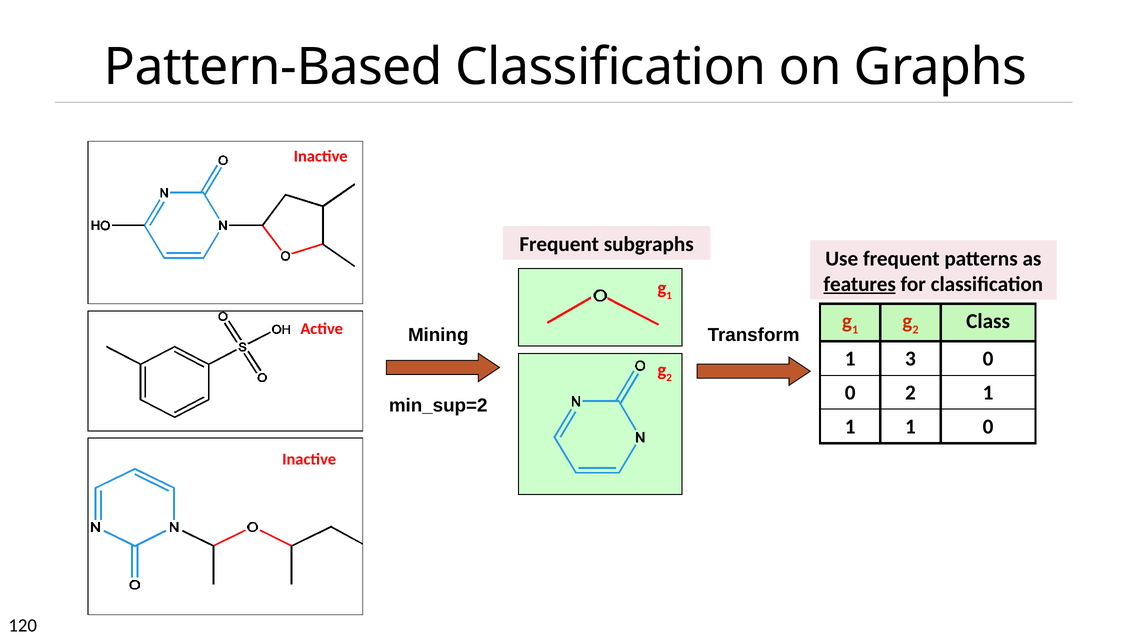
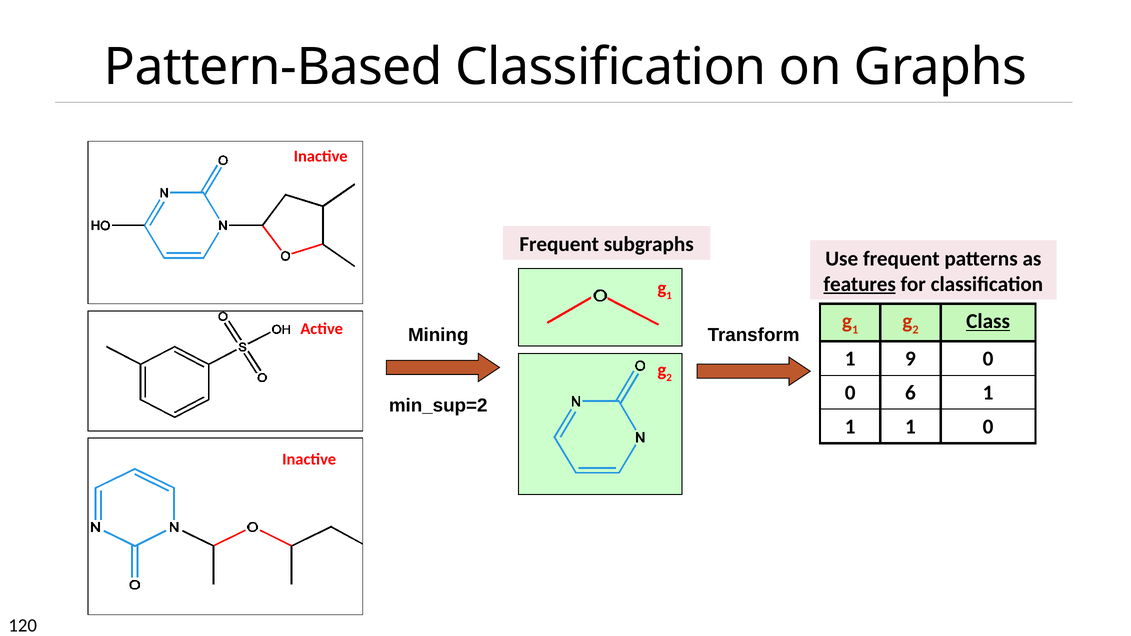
Class underline: none -> present
3: 3 -> 9
0 2: 2 -> 6
